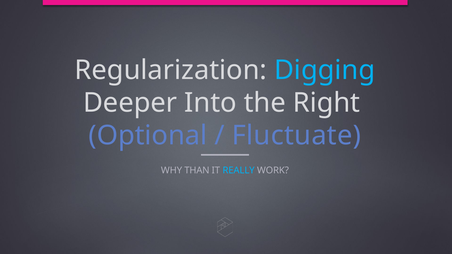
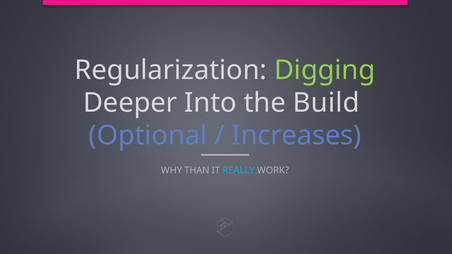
Digging colour: light blue -> light green
Right: Right -> Build
Fluctuate: Fluctuate -> Increases
